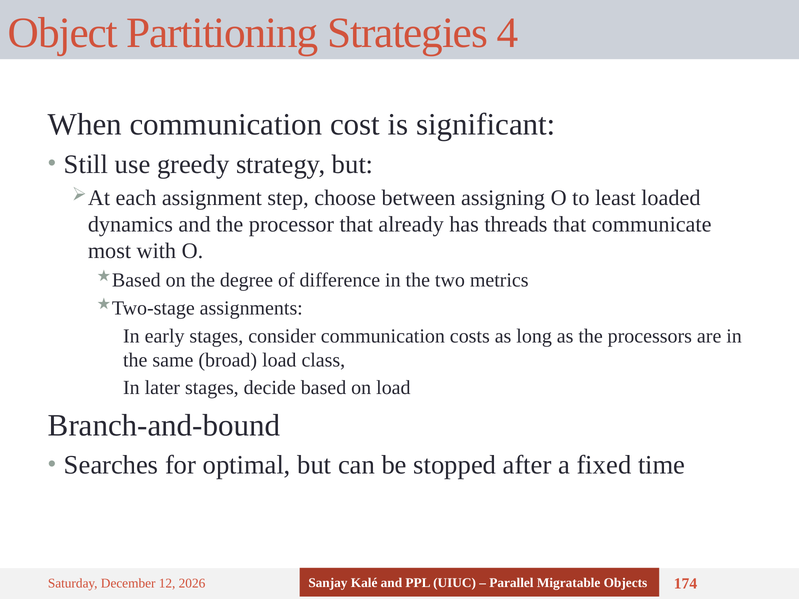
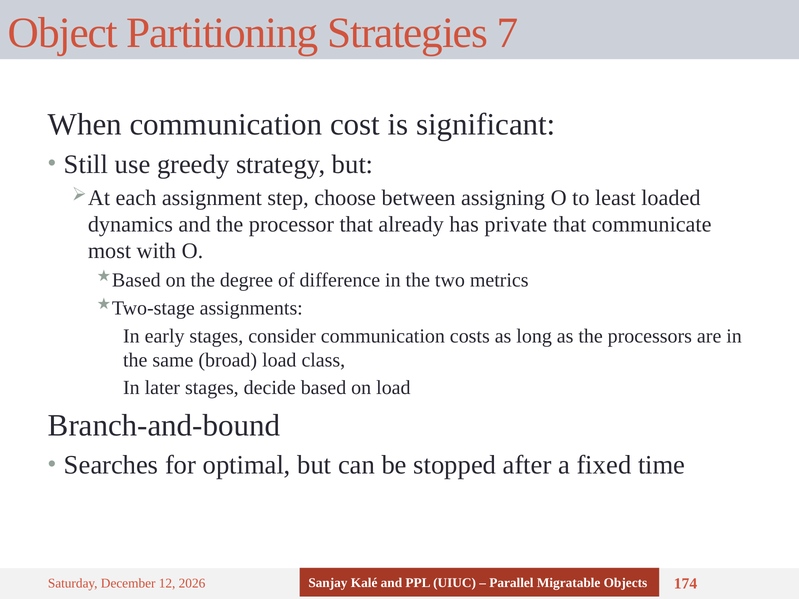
4: 4 -> 7
threads: threads -> private
